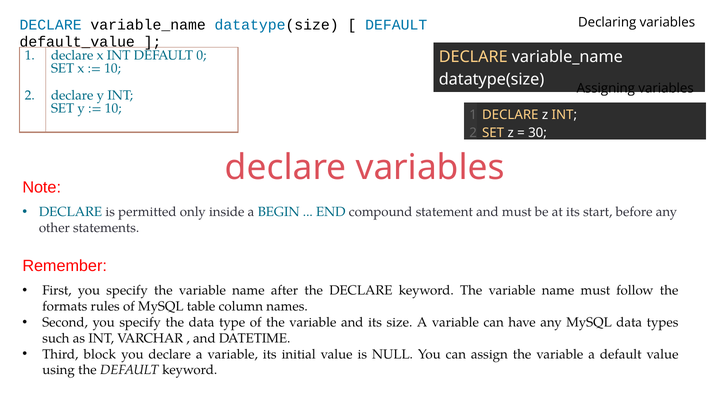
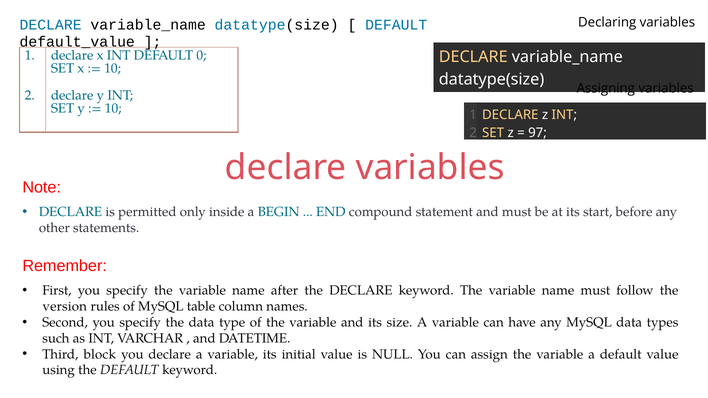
30: 30 -> 97
formats: formats -> version
